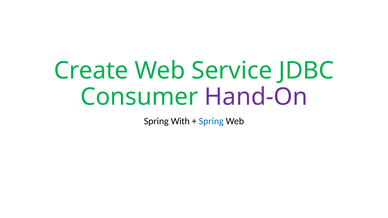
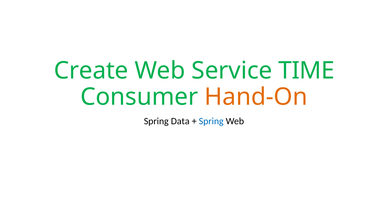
JDBC: JDBC -> TIME
Hand-On colour: purple -> orange
With: With -> Data
